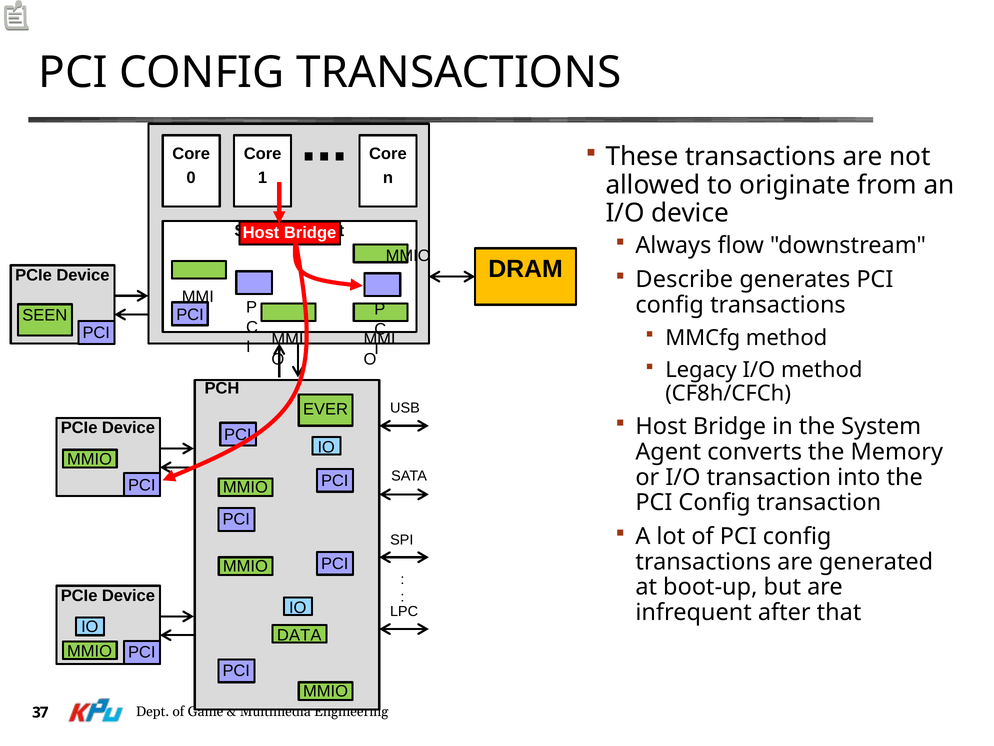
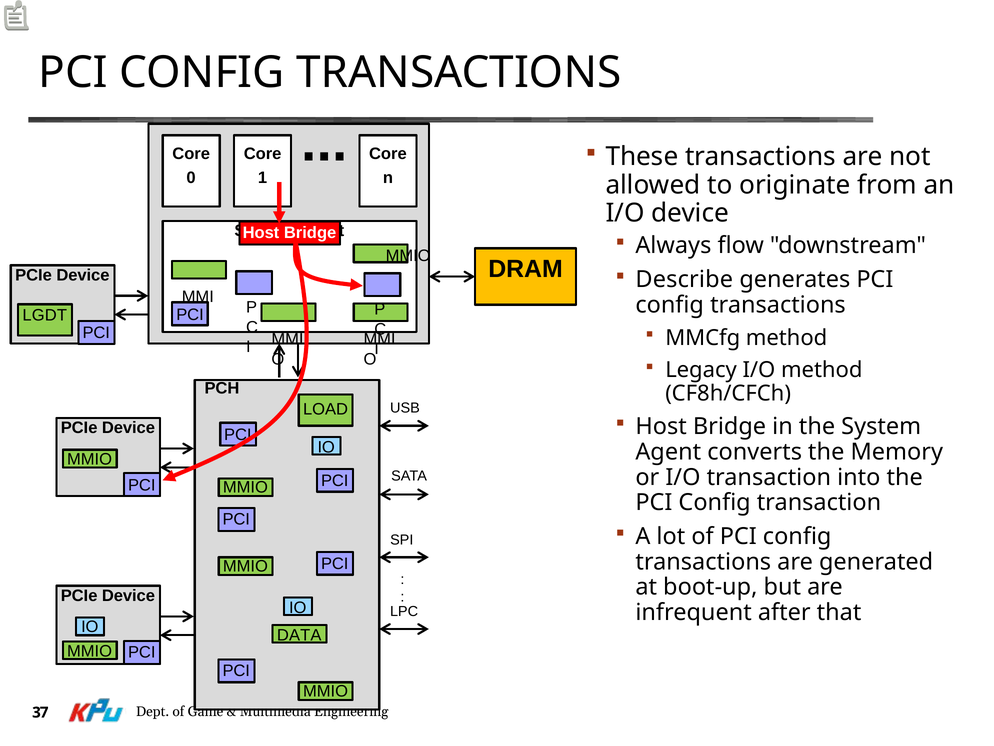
SEEN: SEEN -> LGDT
EVER: EVER -> LOAD
